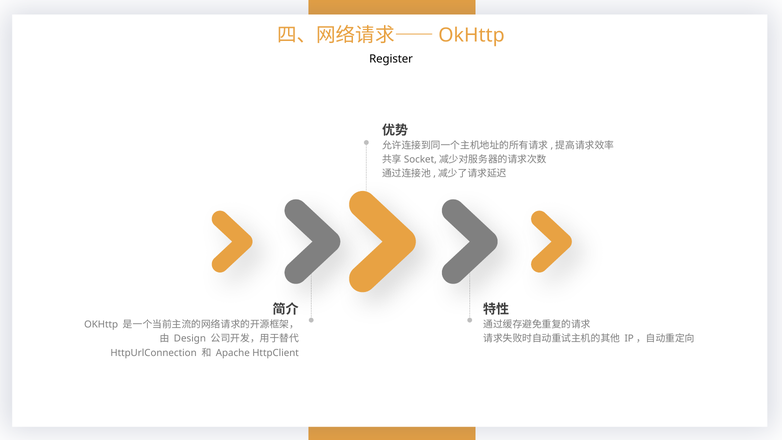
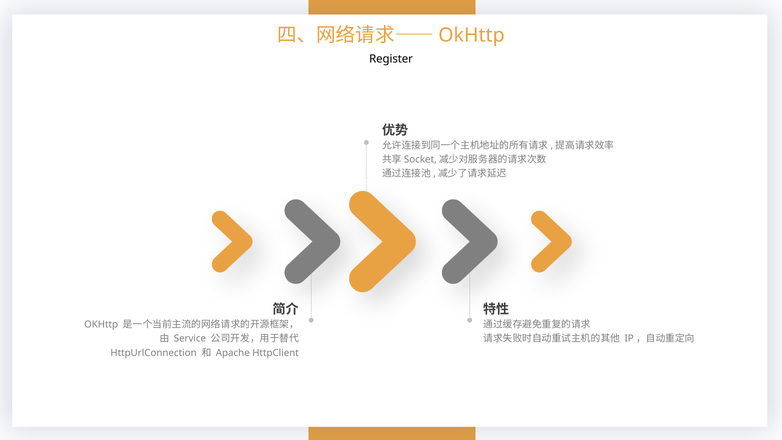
Design: Design -> Service
